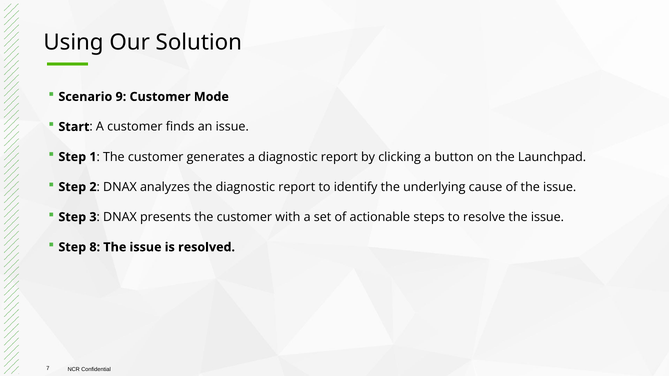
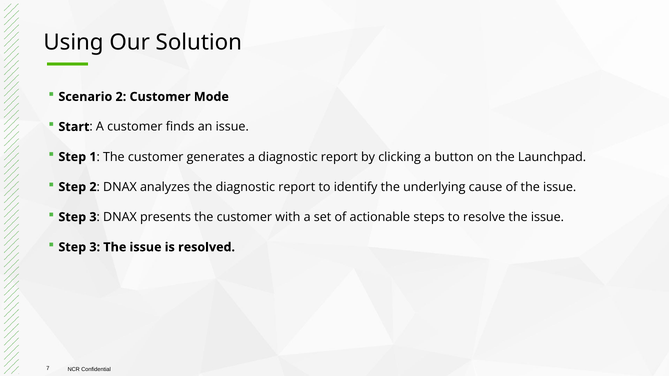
Scenario 9: 9 -> 2
8 at (95, 247): 8 -> 3
